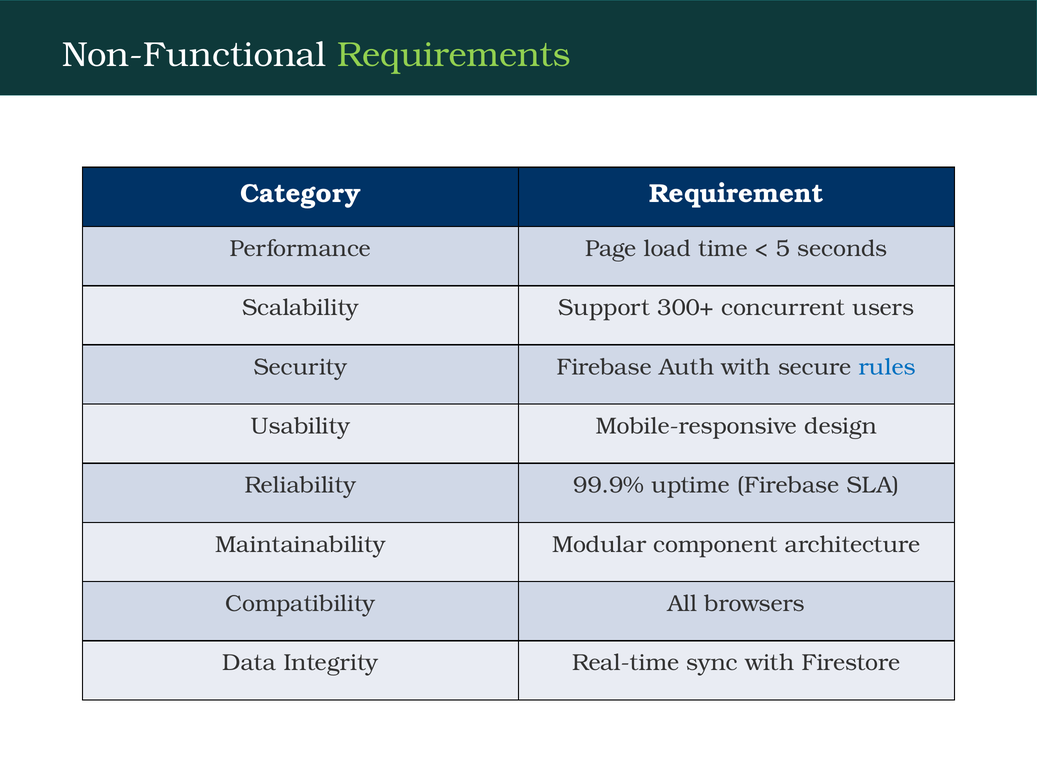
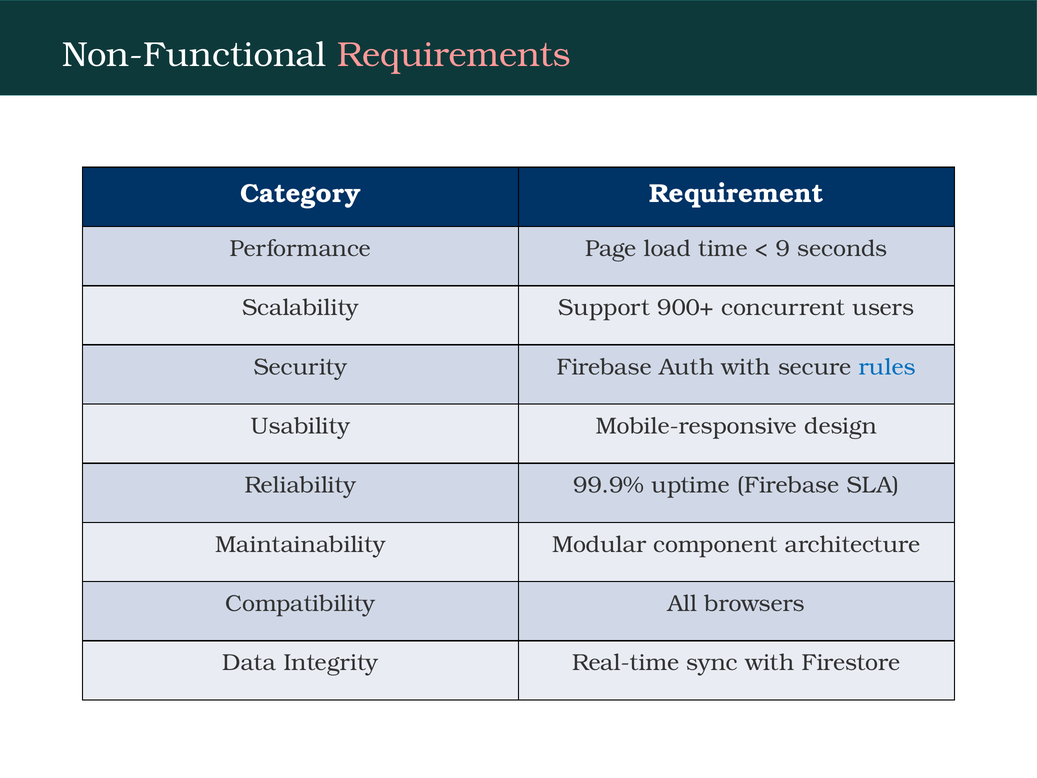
Requirements colour: light green -> pink
5: 5 -> 9
300+: 300+ -> 900+
